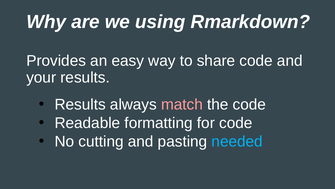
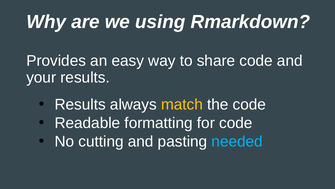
match colour: pink -> yellow
